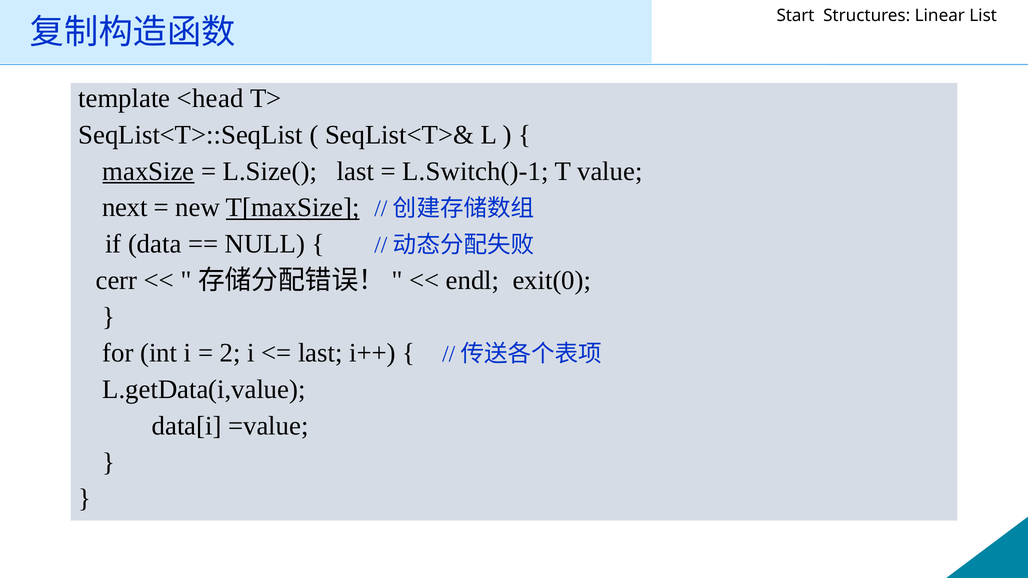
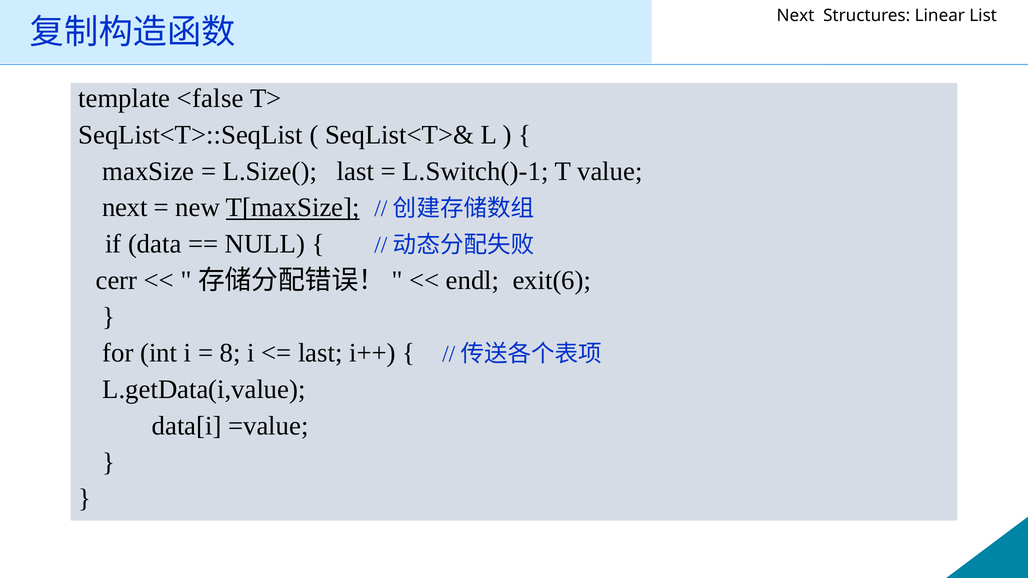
Start at (795, 16): Start -> Next
<head: <head -> <false
maxSize underline: present -> none
exit(0: exit(0 -> exit(6
2: 2 -> 8
